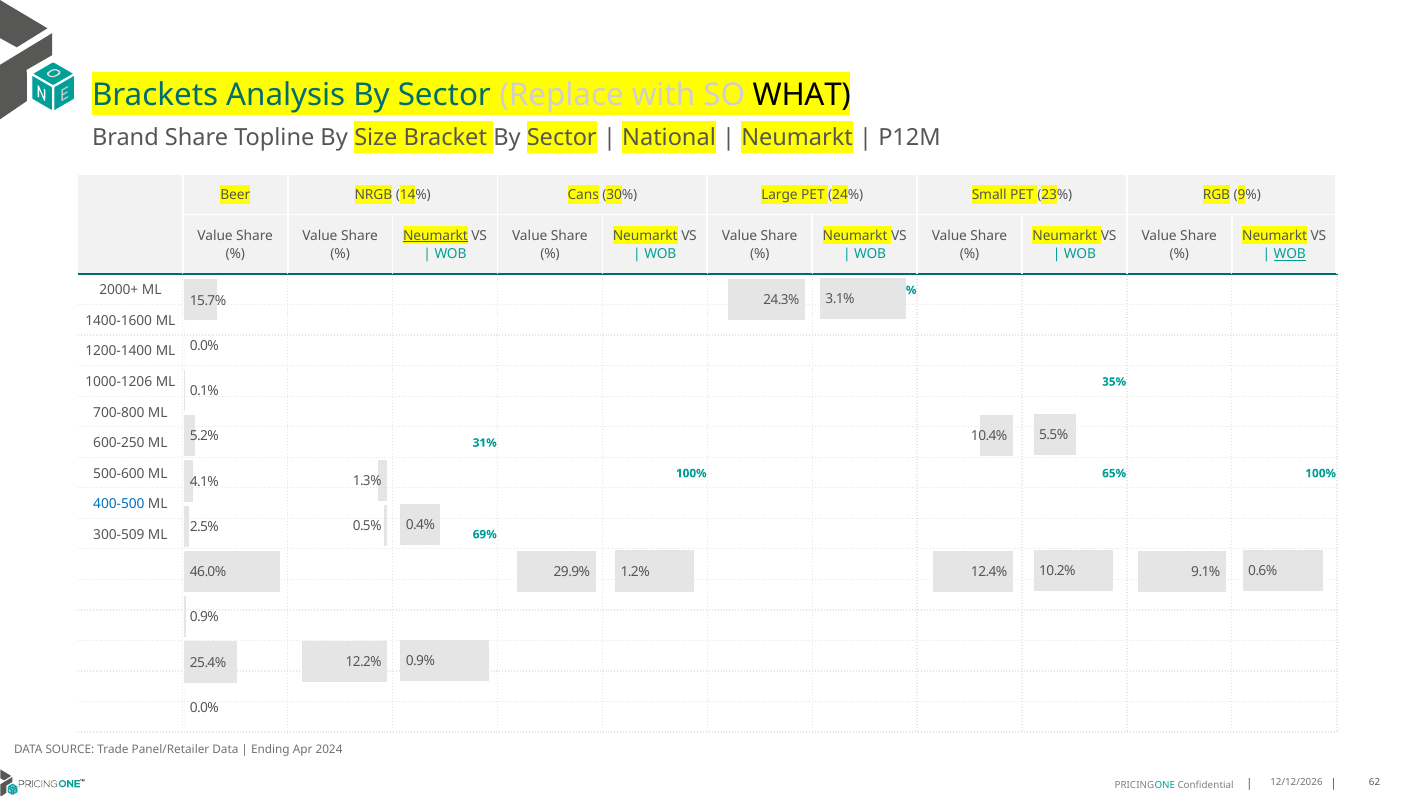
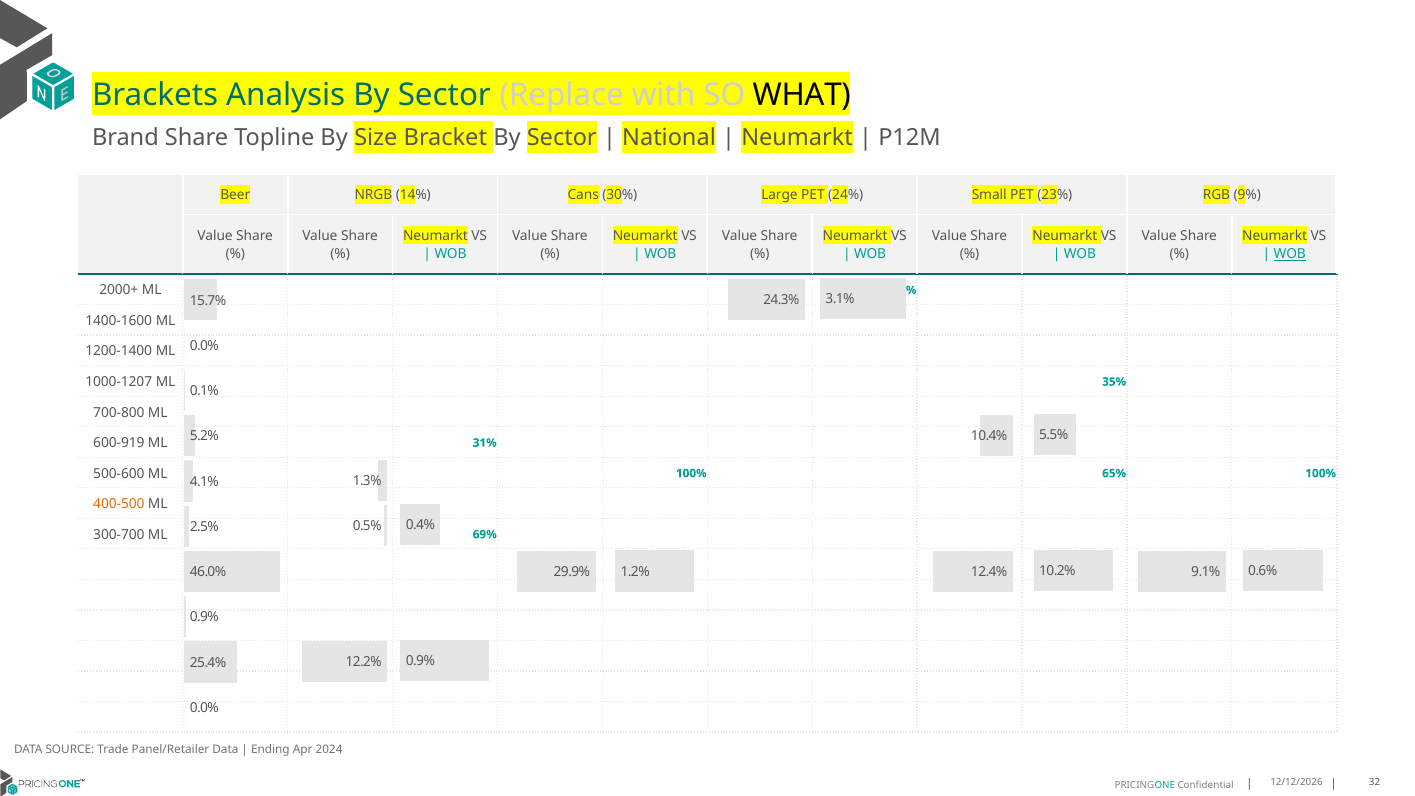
Neumarkt at (436, 236) underline: present -> none
1000-1206: 1000-1206 -> 1000-1207
600-250: 600-250 -> 600-919
400-500 colour: blue -> orange
300-509: 300-509 -> 300-700
62: 62 -> 32
